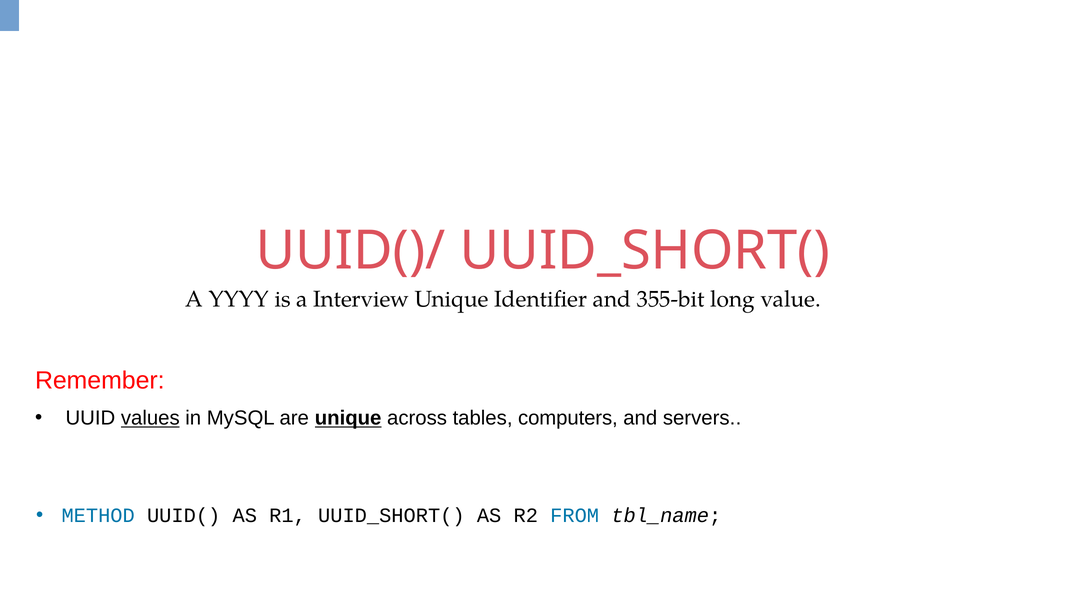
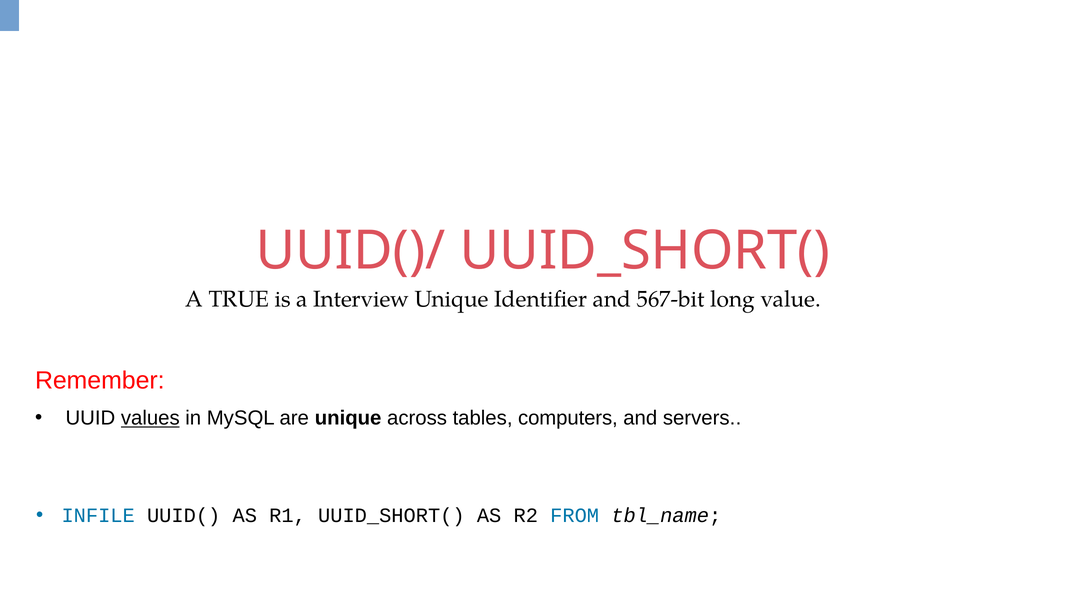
YYYY: YYYY -> TRUE
355-bit: 355-bit -> 567-bit
unique at (348, 418) underline: present -> none
METHOD: METHOD -> INFILE
